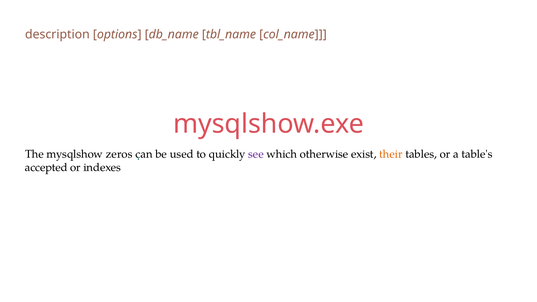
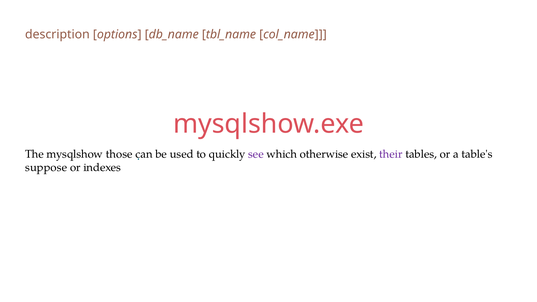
zeros: zeros -> those
their colour: orange -> purple
accepted: accepted -> suppose
